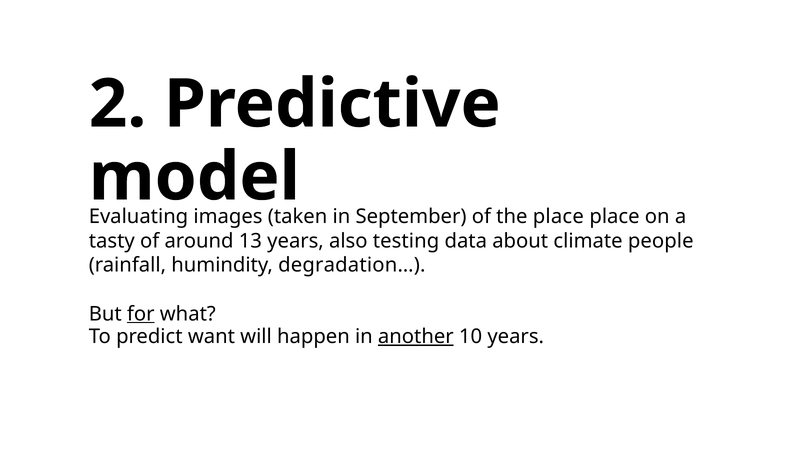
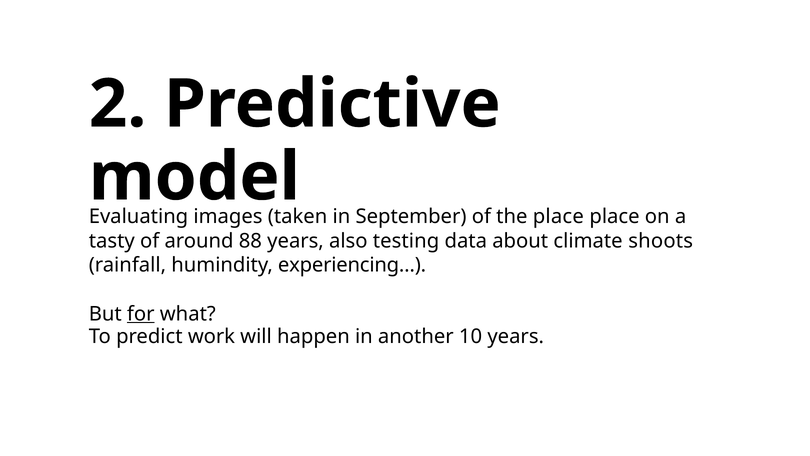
13: 13 -> 88
people: people -> shoots
degradation…: degradation… -> experiencing…
want: want -> work
another underline: present -> none
